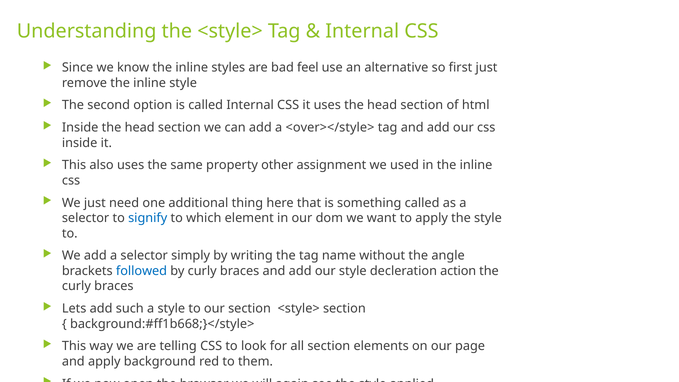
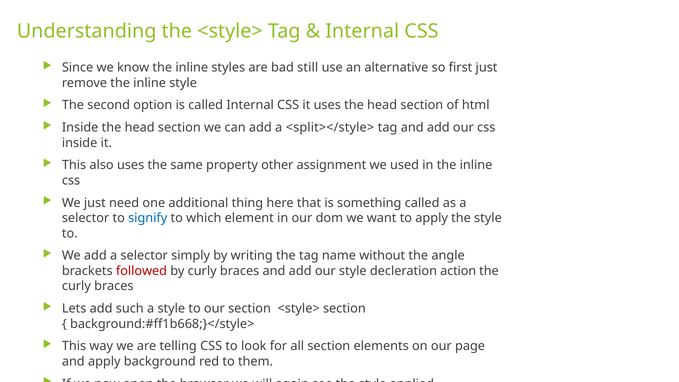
feel: feel -> still
<over></style>: <over></style> -> <split></style>
followed colour: blue -> red
